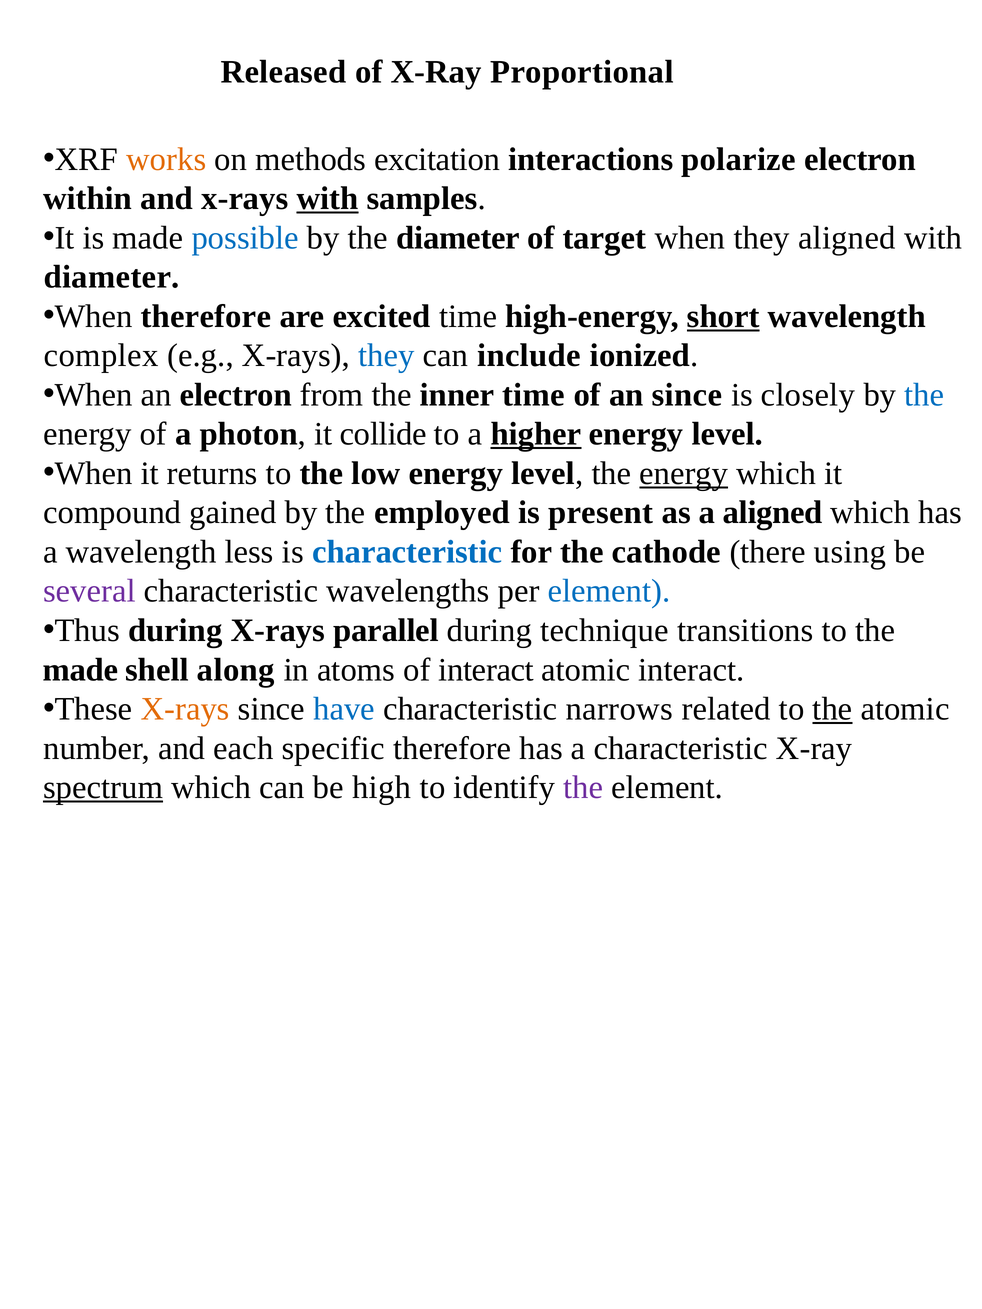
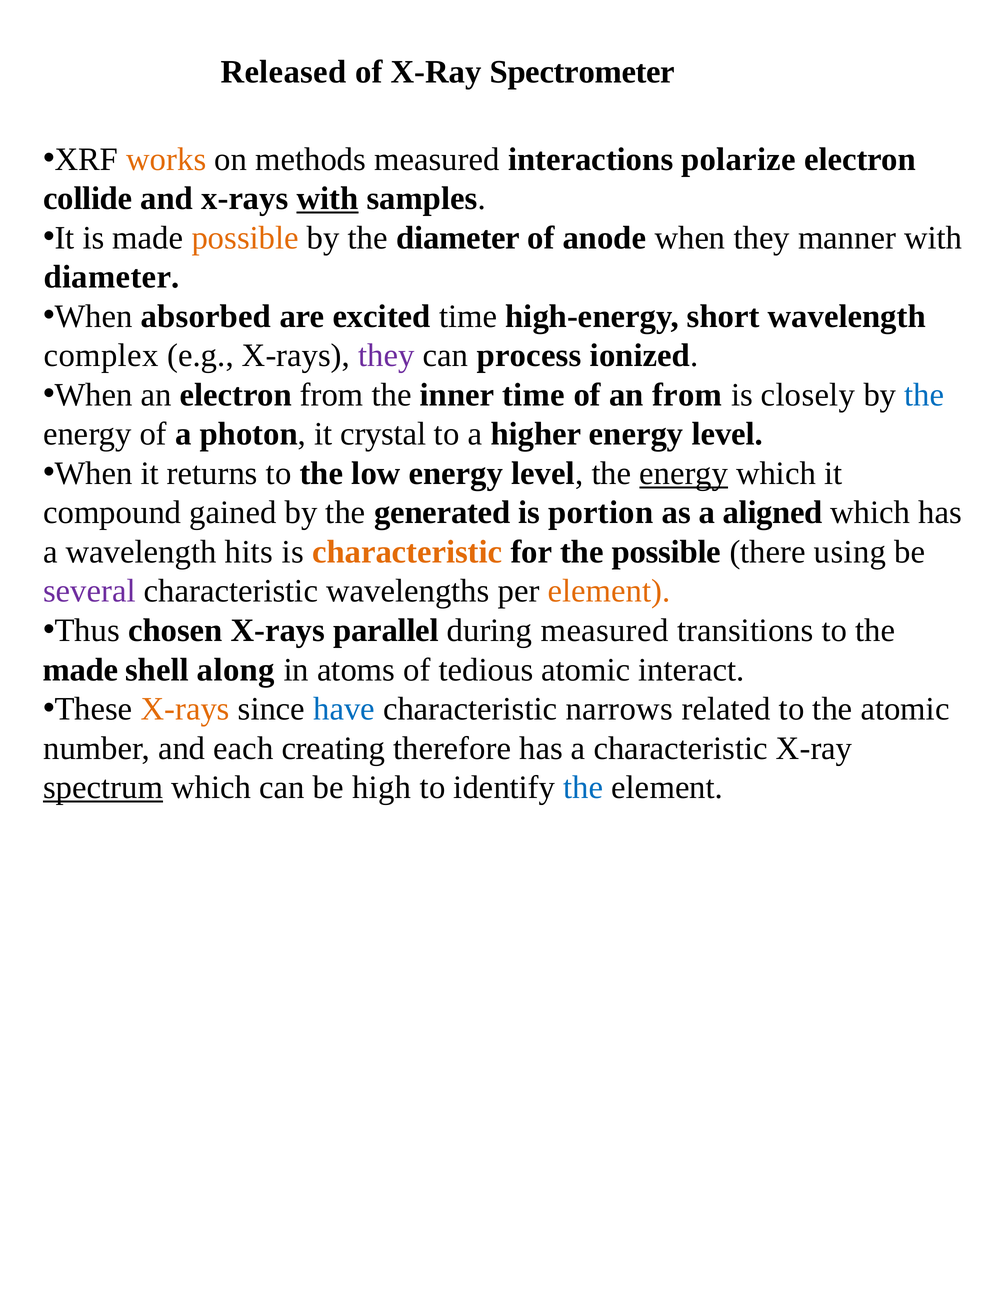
Proportional: Proportional -> Spectrometer
methods excitation: excitation -> measured
within: within -> collide
possible at (245, 238) colour: blue -> orange
target: target -> anode
they aligned: aligned -> manner
When therefore: therefore -> absorbed
short underline: present -> none
they at (386, 356) colour: blue -> purple
include: include -> process
an since: since -> from
collide: collide -> crystal
higher underline: present -> none
employed: employed -> generated
present: present -> portion
less: less -> hits
characteristic at (407, 552) colour: blue -> orange
the cathode: cathode -> possible
element at (609, 591) colour: blue -> orange
Thus during: during -> chosen
during technique: technique -> measured
of interact: interact -> tedious
the at (832, 709) underline: present -> none
specific: specific -> creating
the at (583, 788) colour: purple -> blue
